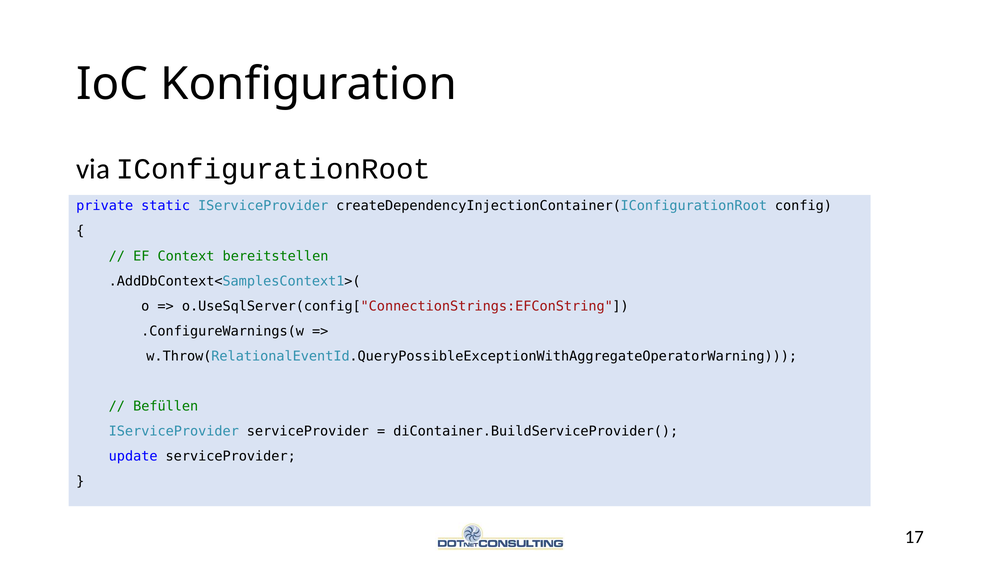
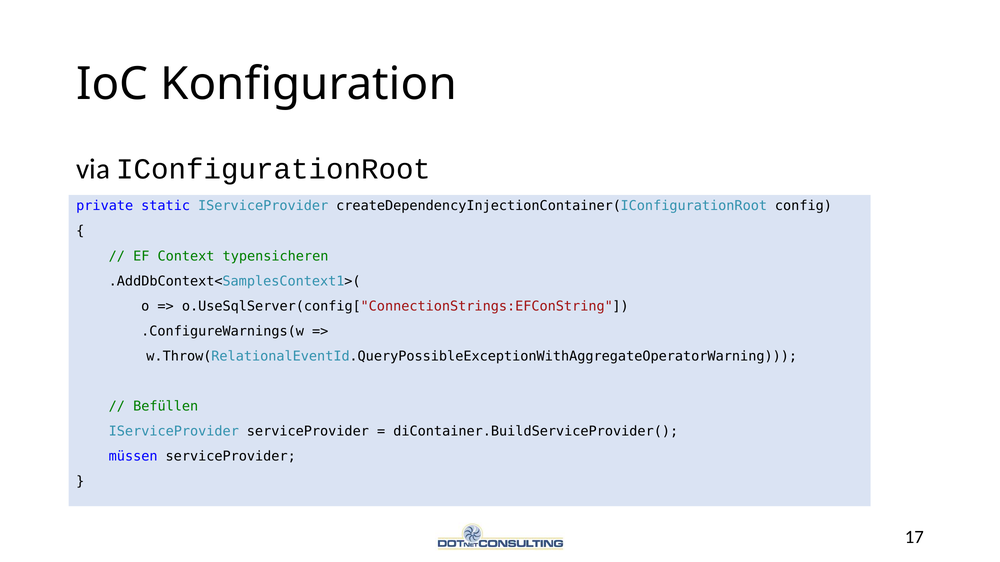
bereitstellen: bereitstellen -> typensicheren
update: update -> müssen
